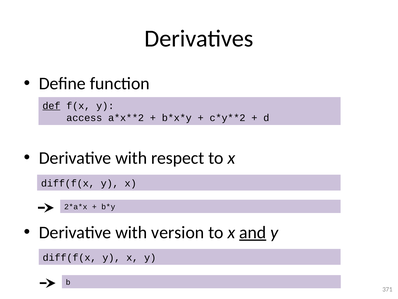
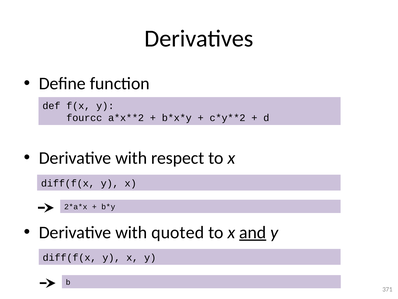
def underline: present -> none
access: access -> fourcc
version: version -> quoted
